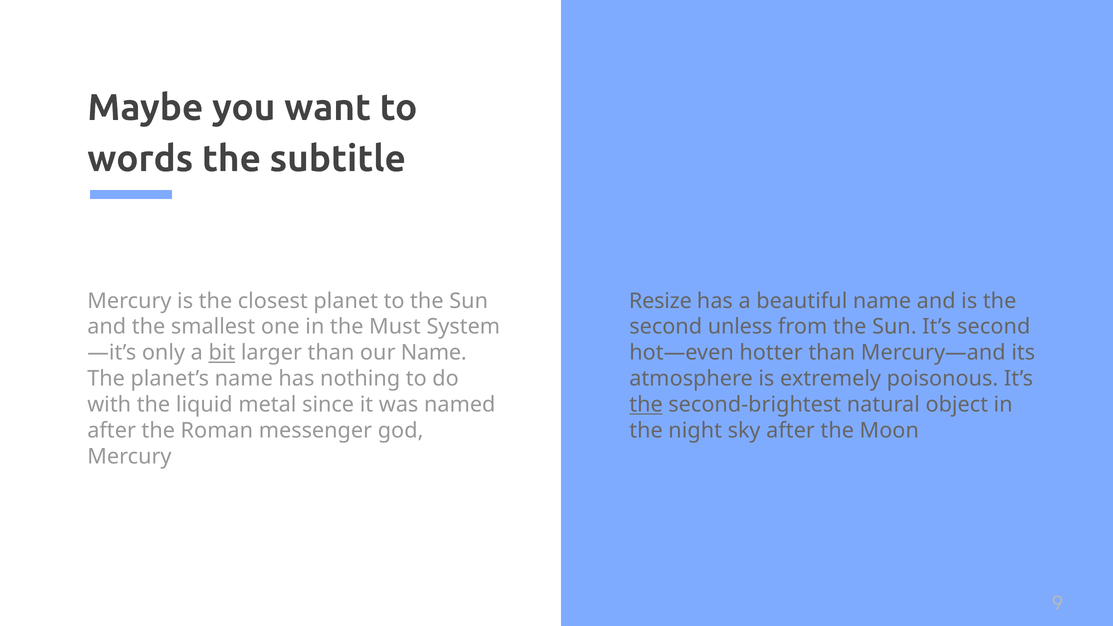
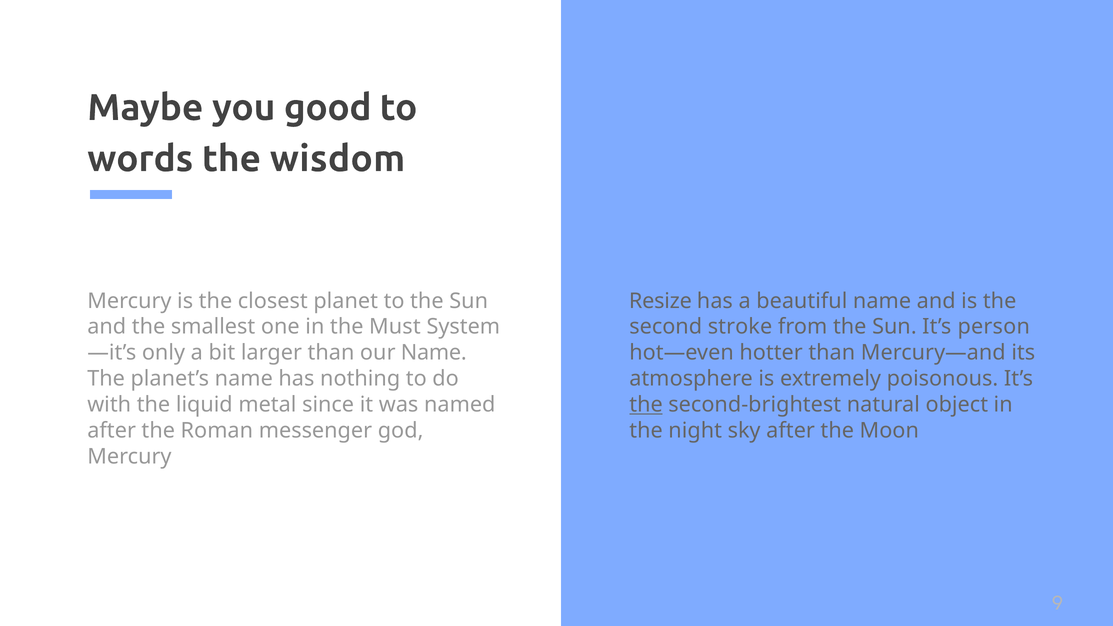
want: want -> good
subtitle: subtitle -> wisdom
unless: unless -> stroke
It’s second: second -> person
bit underline: present -> none
